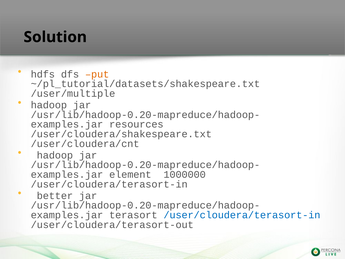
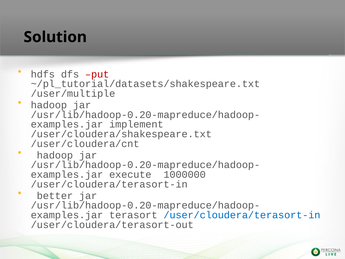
put colour: orange -> red
resources: resources -> implement
element: element -> execute
